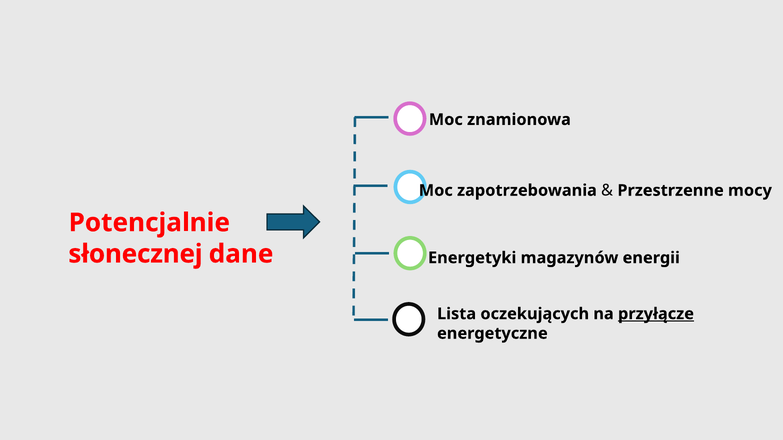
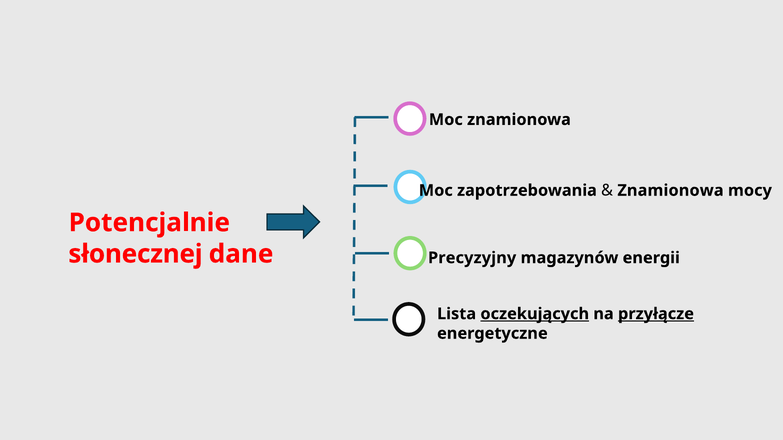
Przestrzenne at (671, 191): Przestrzenne -> Znamionowa
Energetyki: Energetyki -> Precyzyjny
oczekujących underline: none -> present
